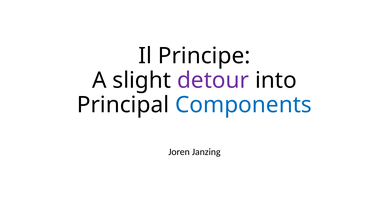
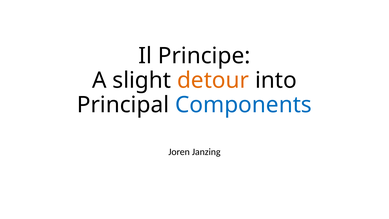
detour colour: purple -> orange
